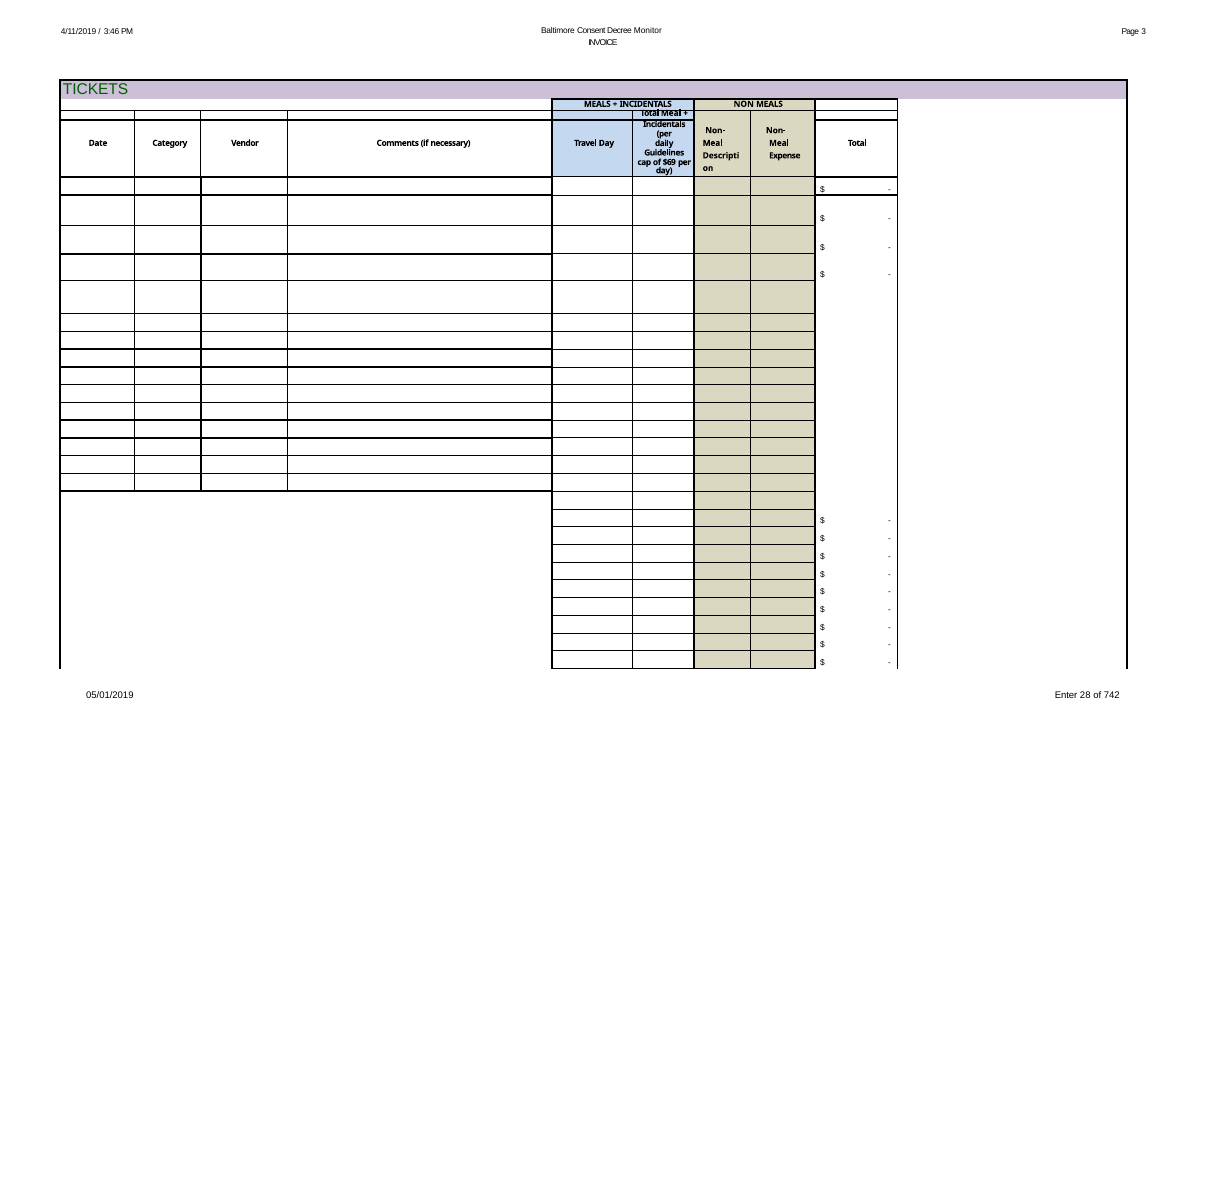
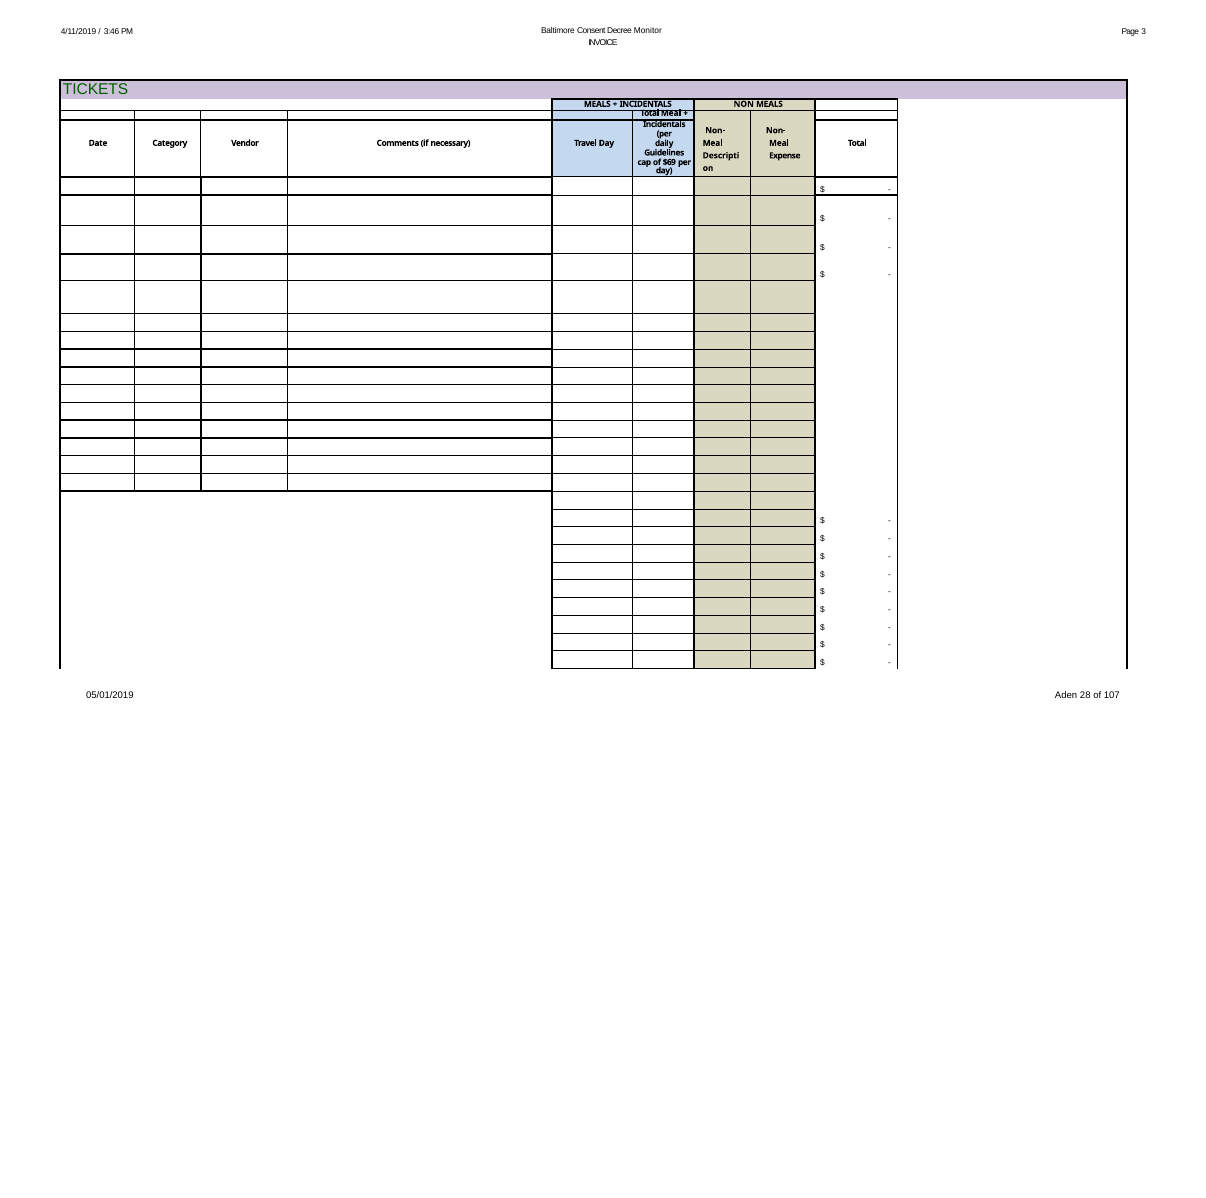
Enter: Enter -> Aden
742: 742 -> 107
